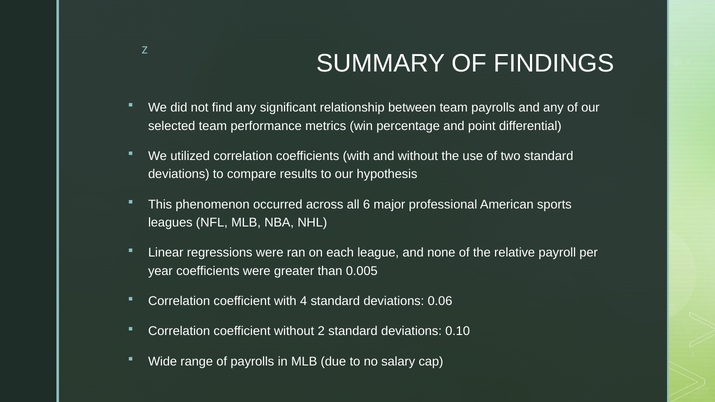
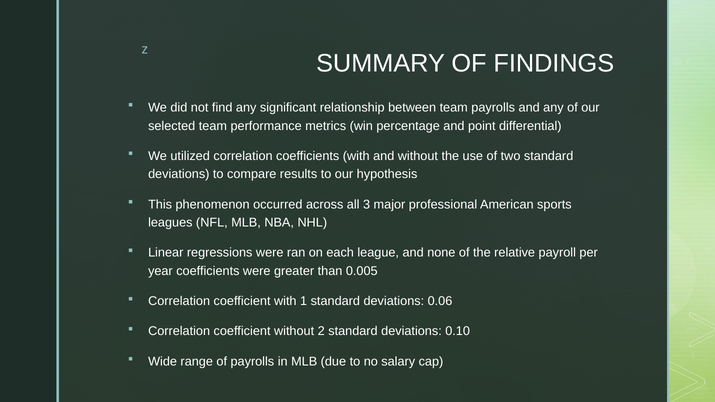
6: 6 -> 3
4: 4 -> 1
